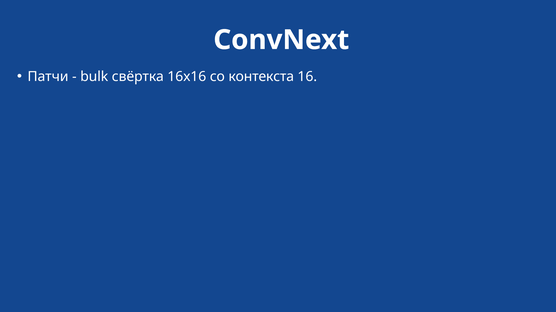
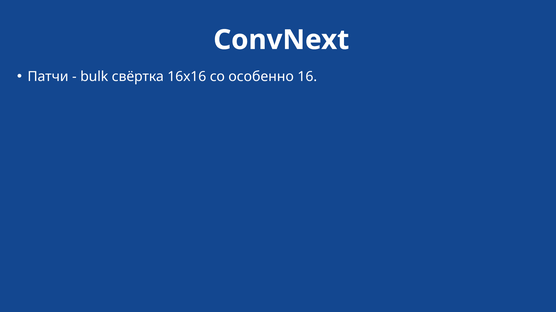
контекста: контекста -> особенно
